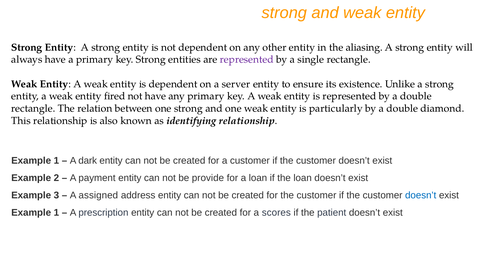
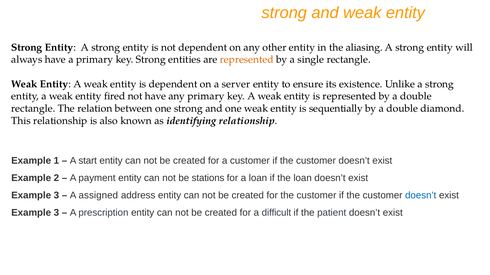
represented at (247, 60) colour: purple -> orange
particularly: particularly -> sequentially
dark: dark -> start
provide: provide -> stations
1 at (56, 213): 1 -> 3
scores: scores -> difficult
